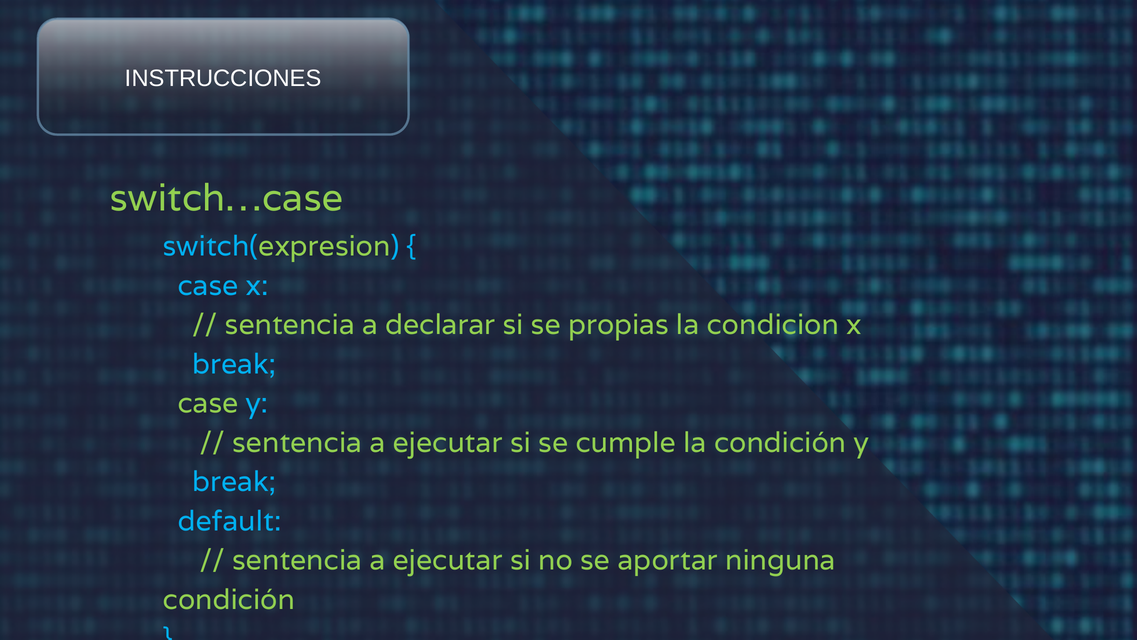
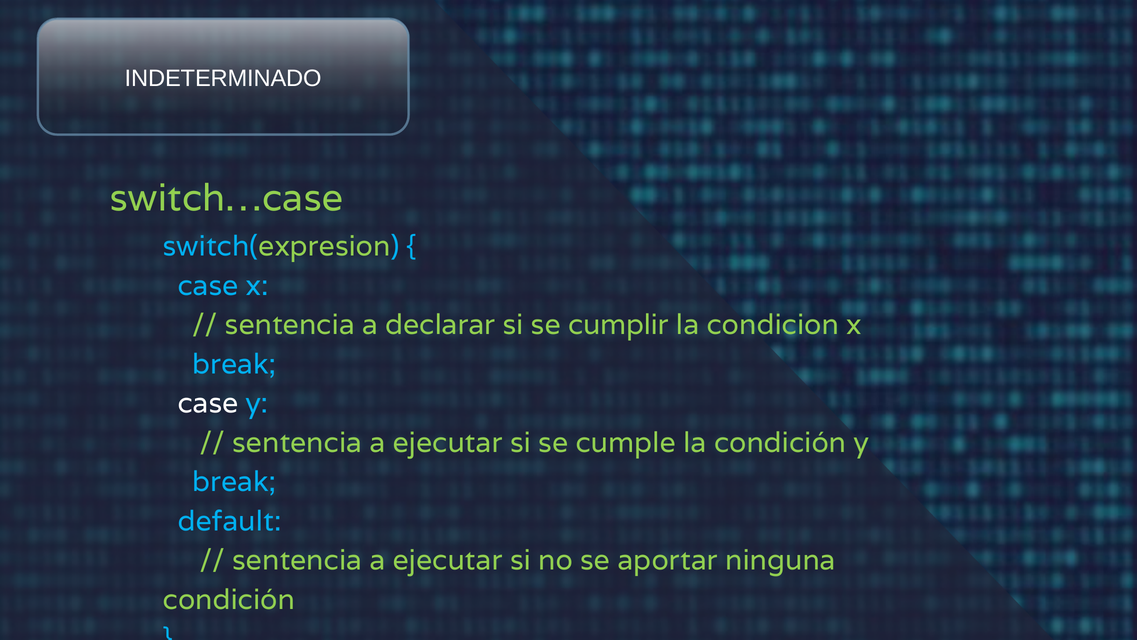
INSTRUCCIONES: INSTRUCCIONES -> INDETERMINADO
propias: propias -> cumplir
case at (208, 403) colour: light green -> white
